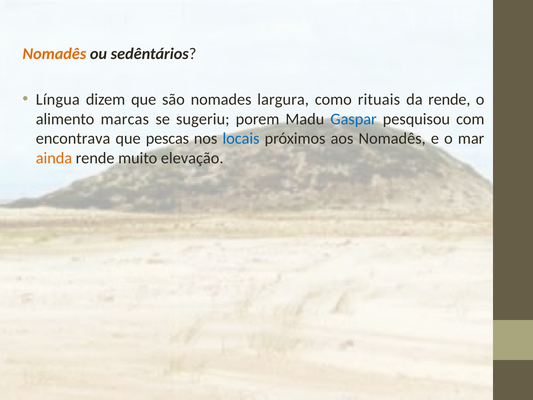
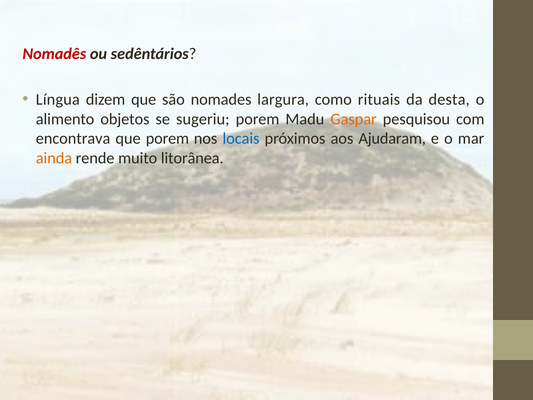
Nomadês at (54, 54) colour: orange -> red
da rende: rende -> desta
marcas: marcas -> objetos
Gaspar colour: blue -> orange
que pescas: pescas -> porem
aos Nomadês: Nomadês -> Ajudaram
elevação: elevação -> litorânea
